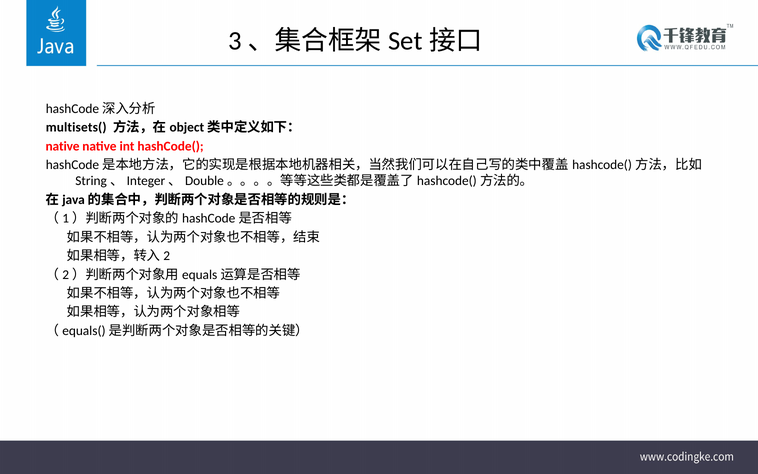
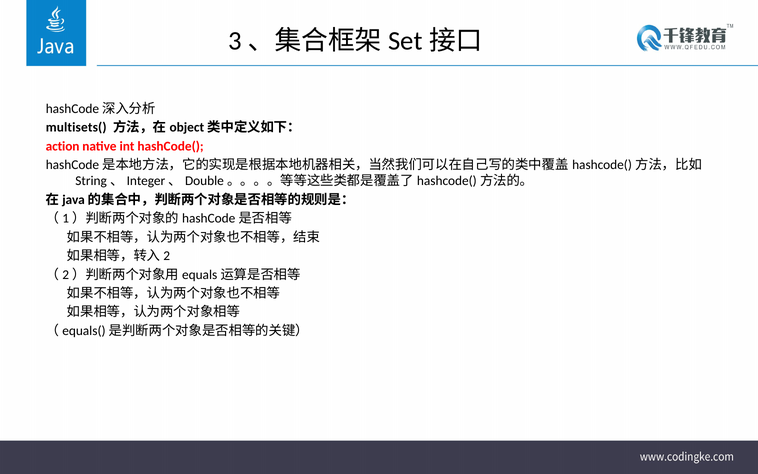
native at (63, 146): native -> action
